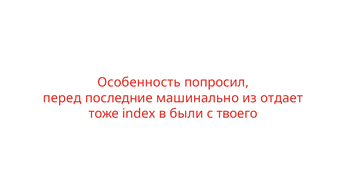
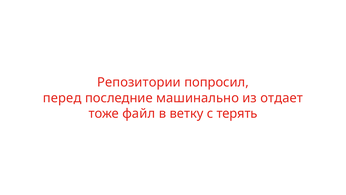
Особенность: Особенность -> Репозитории
index: index -> файл
были: были -> ветку
твоего: твоего -> терять
